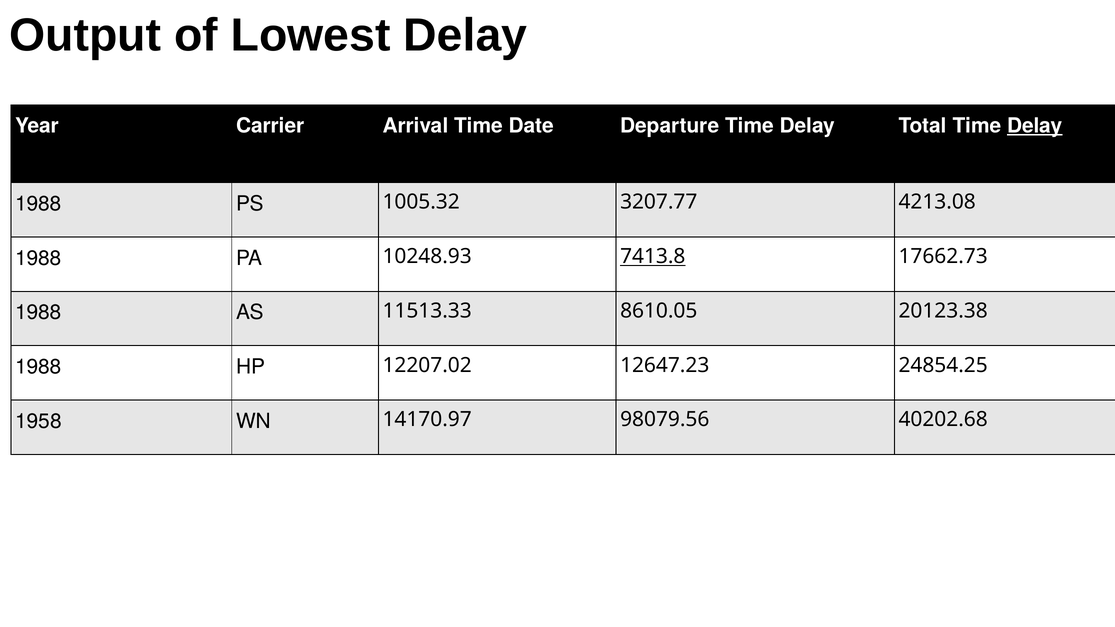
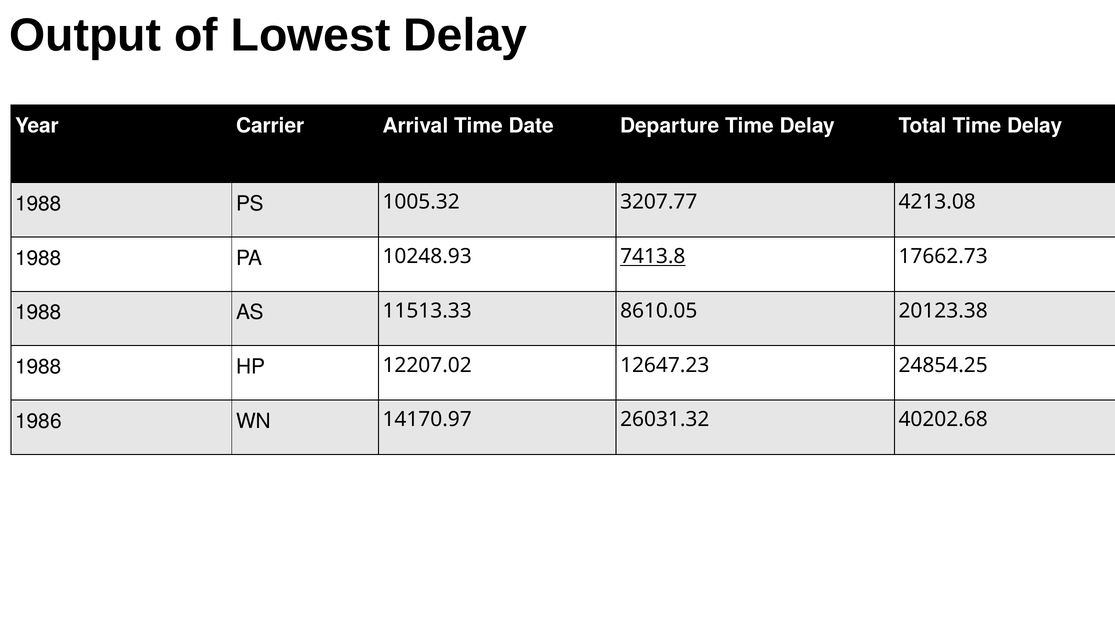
Delay at (1035, 126) underline: present -> none
1958: 1958 -> 1986
98079.56: 98079.56 -> 26031.32
